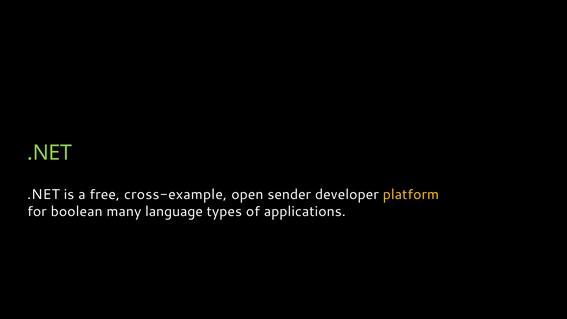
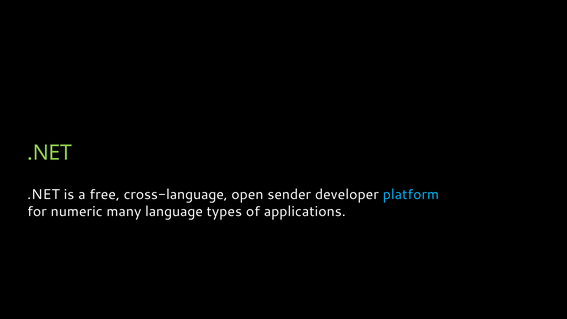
cross-example: cross-example -> cross-language
platform colour: yellow -> light blue
boolean: boolean -> numeric
